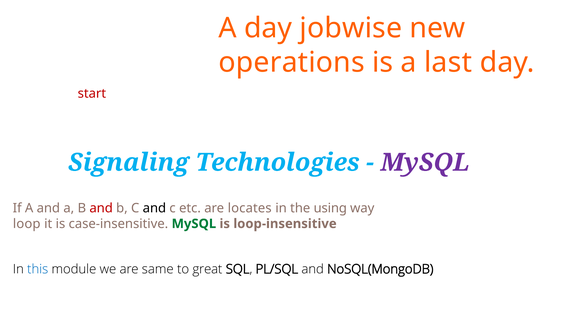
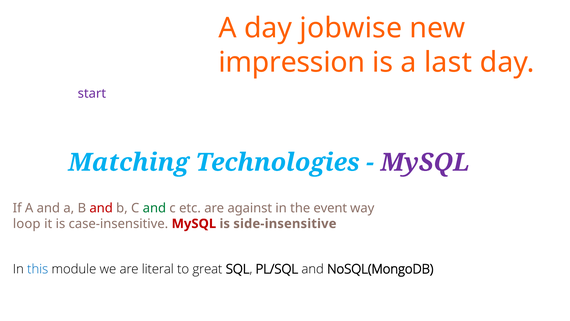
operations: operations -> impression
start colour: red -> purple
Signaling: Signaling -> Matching
and at (154, 208) colour: black -> green
locates: locates -> against
using: using -> event
MySQL at (194, 223) colour: green -> red
loop-insensitive: loop-insensitive -> side-insensitive
same: same -> literal
